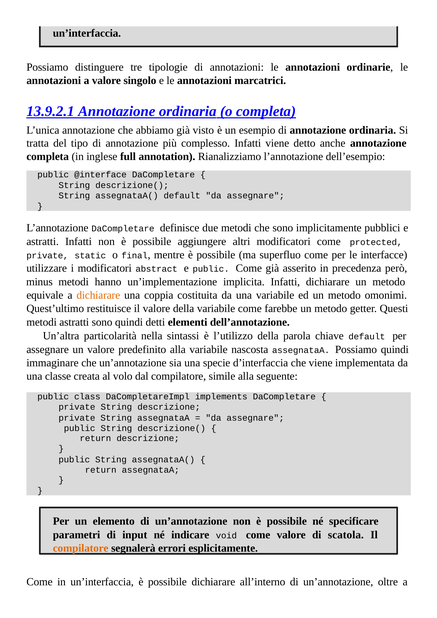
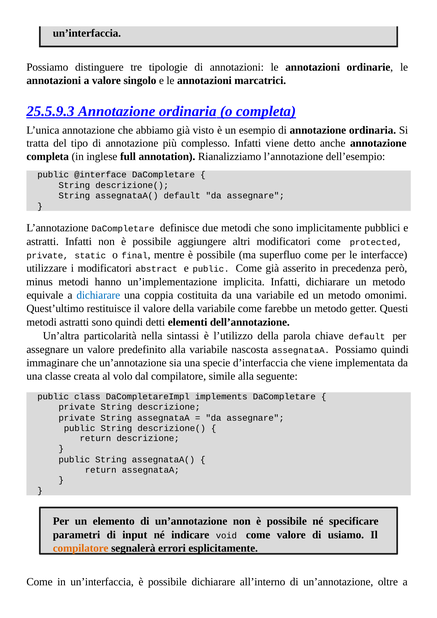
13.9.2.1: 13.9.2.1 -> 25.5.9.3
dichiarare at (98, 295) colour: orange -> blue
scatola: scatola -> usiamo
